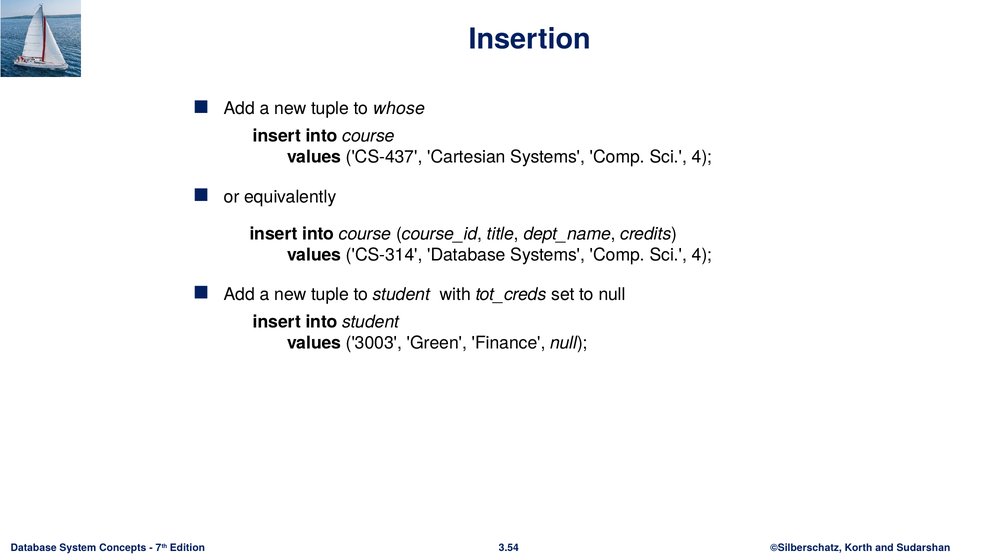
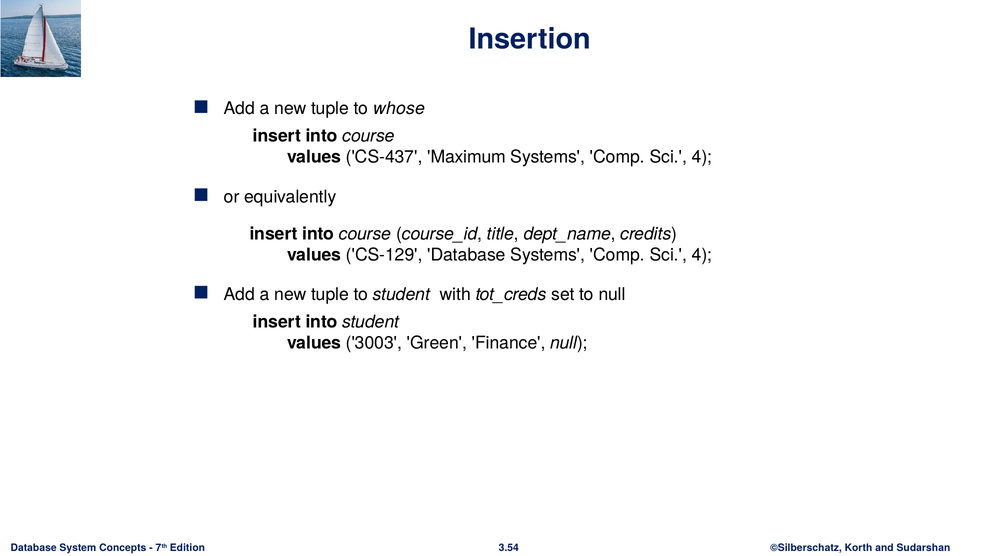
Cartesian: Cartesian -> Maximum
CS-314: CS-314 -> CS-129
